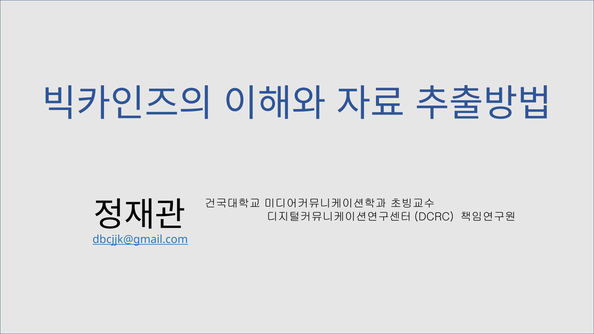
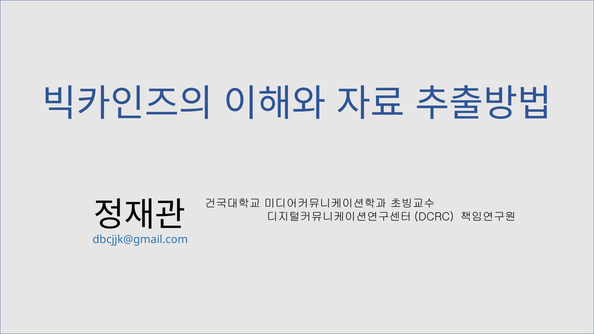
dbcjjk@gmail.com underline: present -> none
